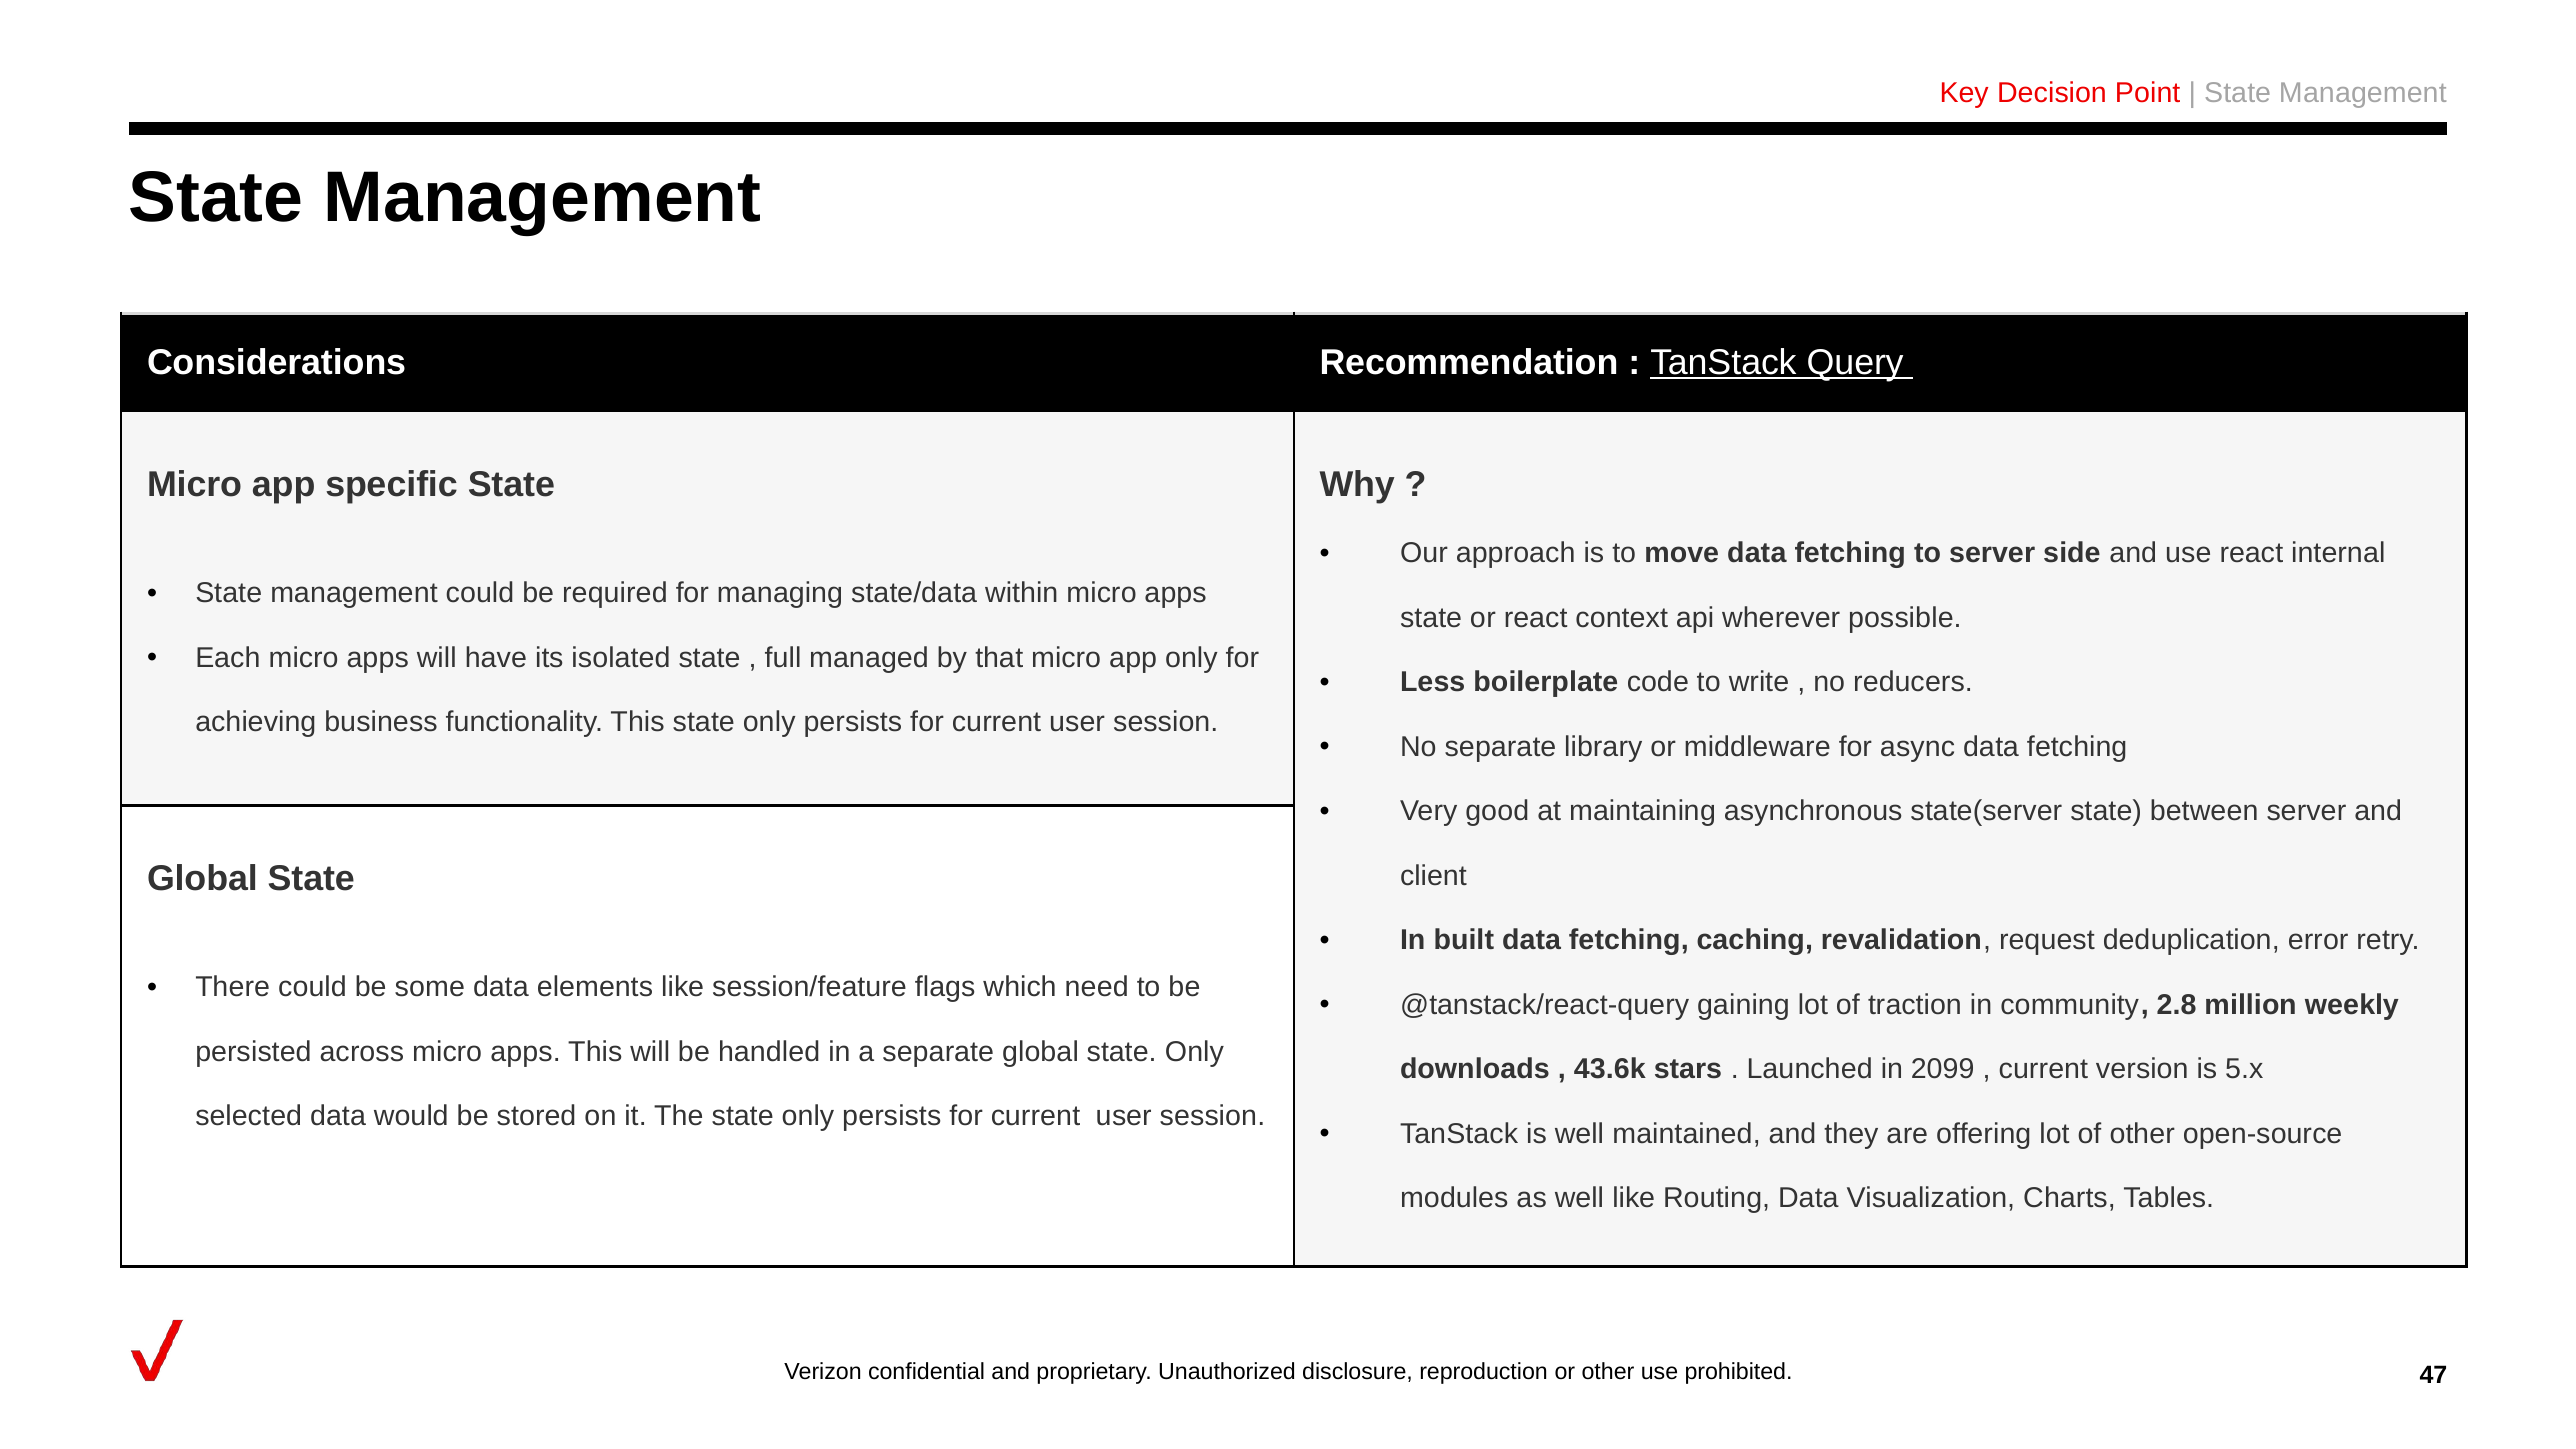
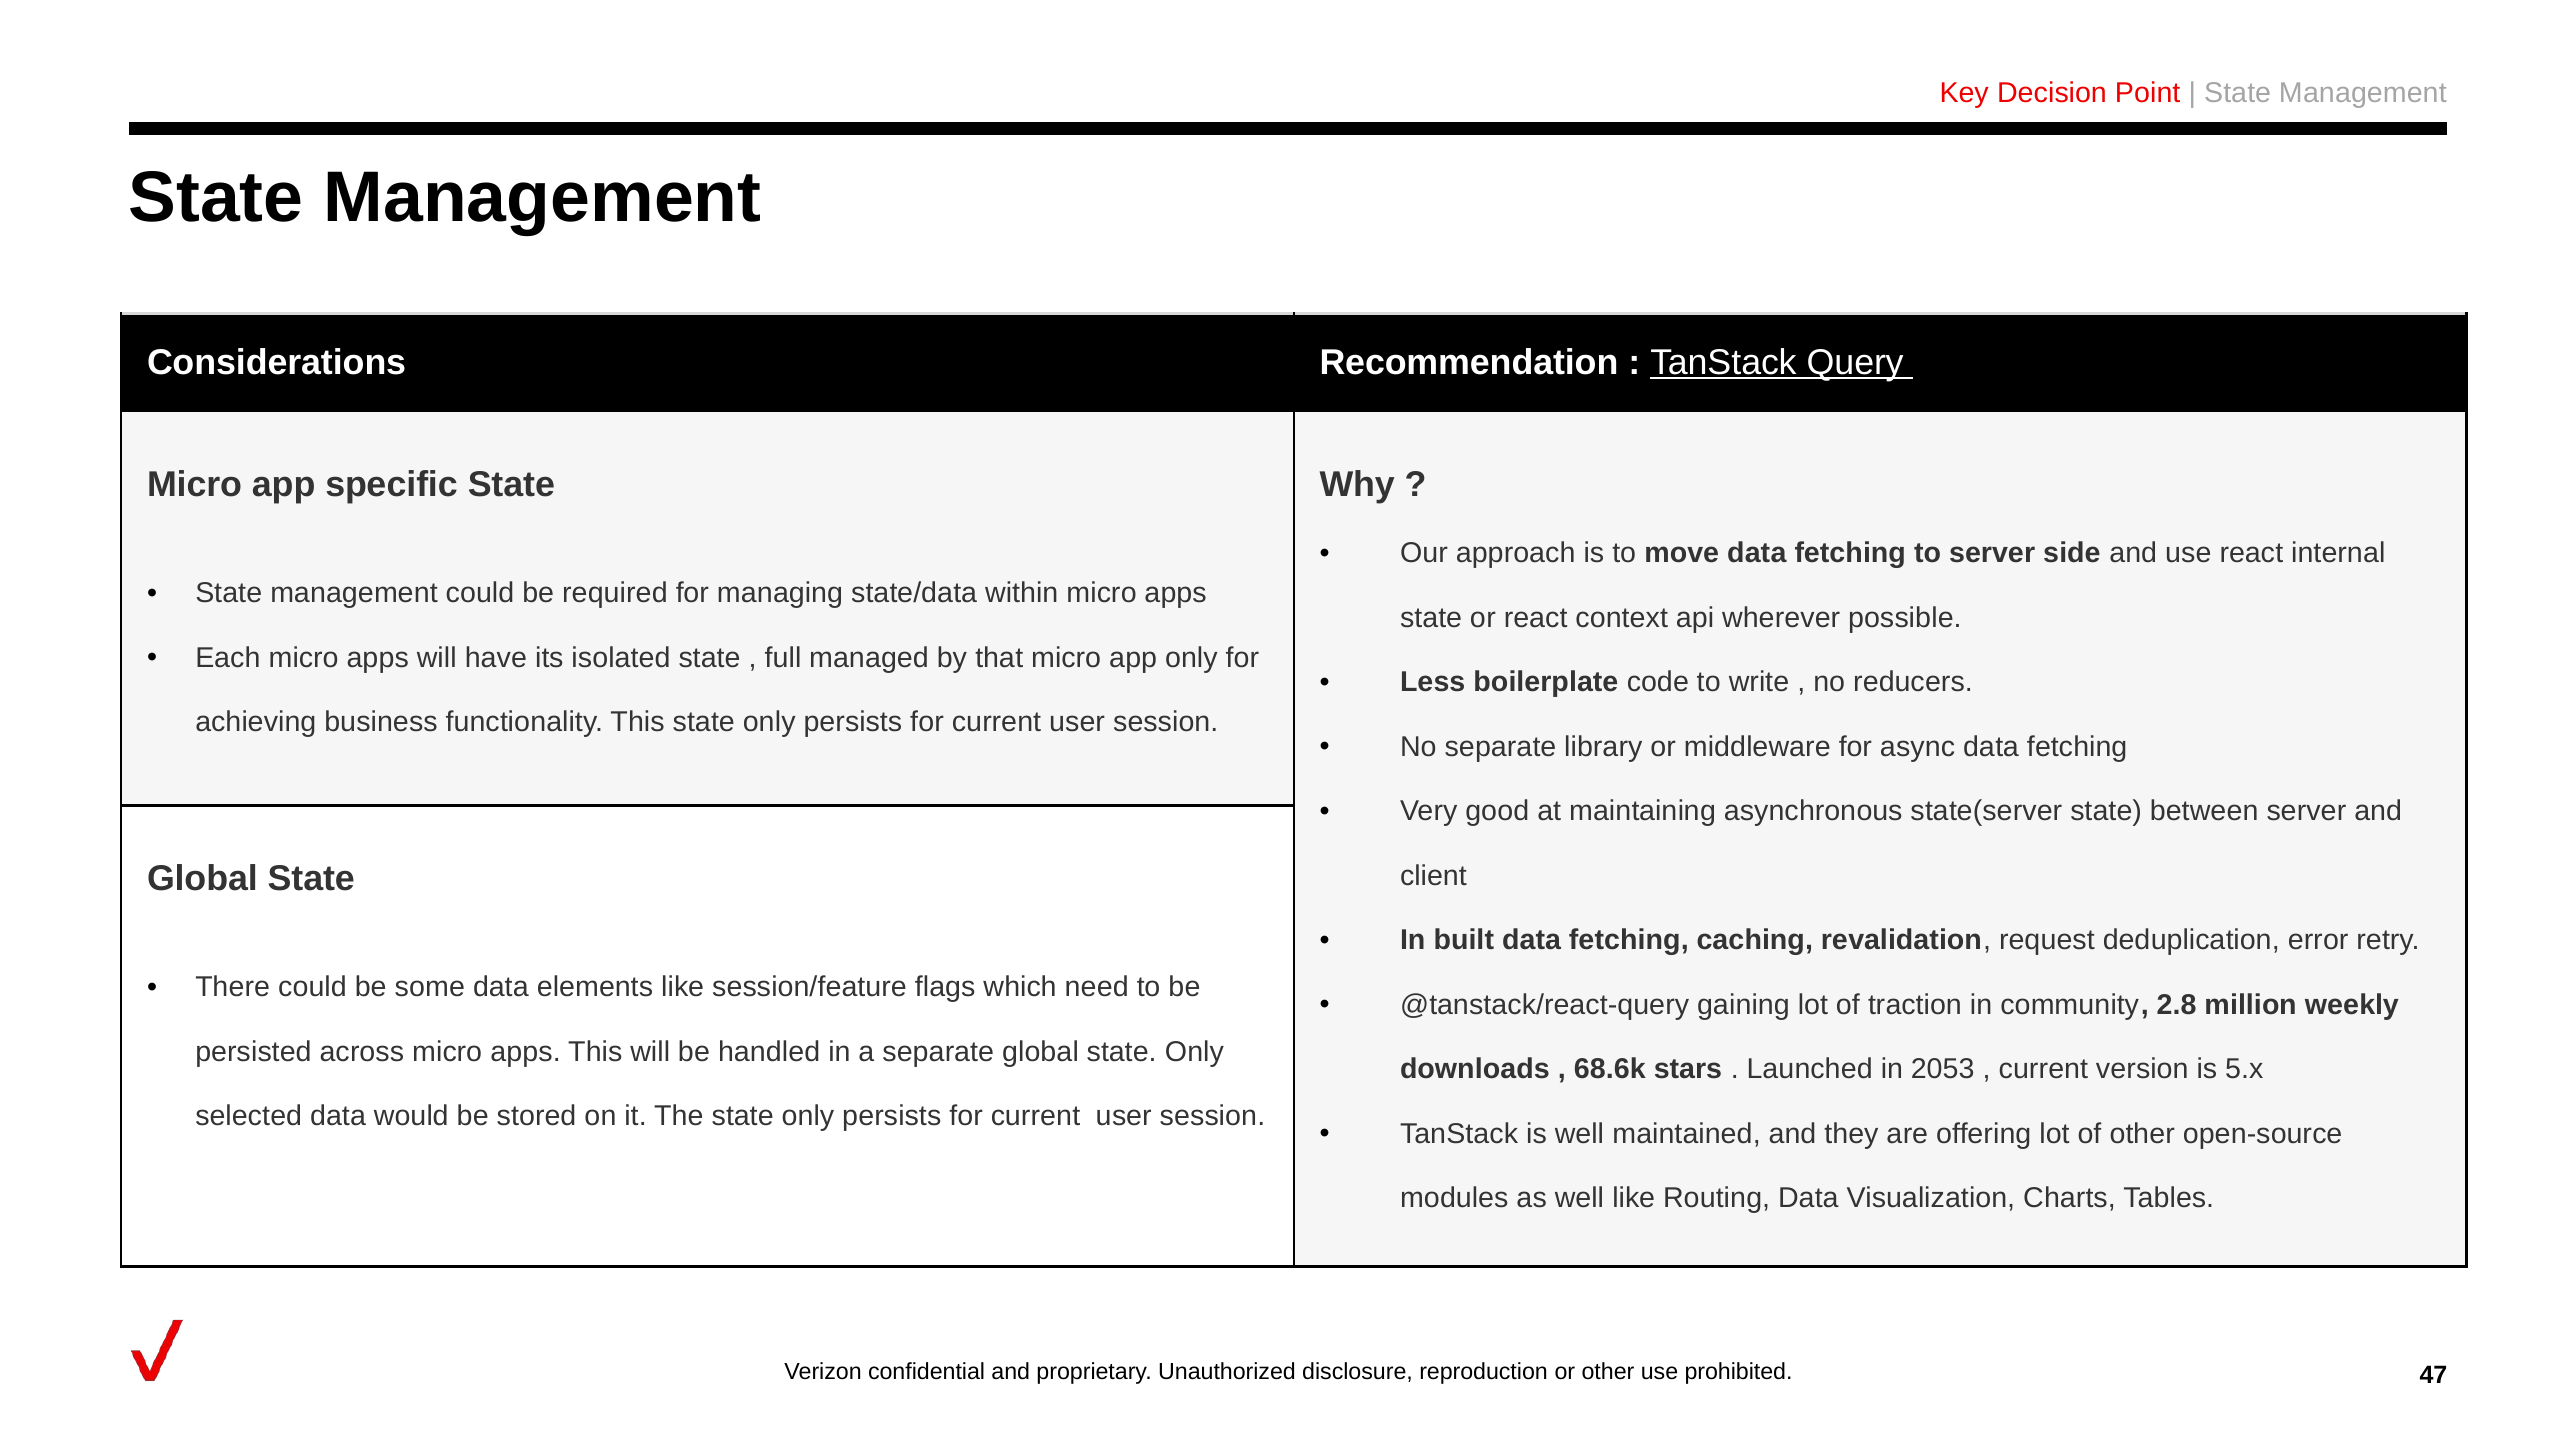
43.6k: 43.6k -> 68.6k
2099: 2099 -> 2053
